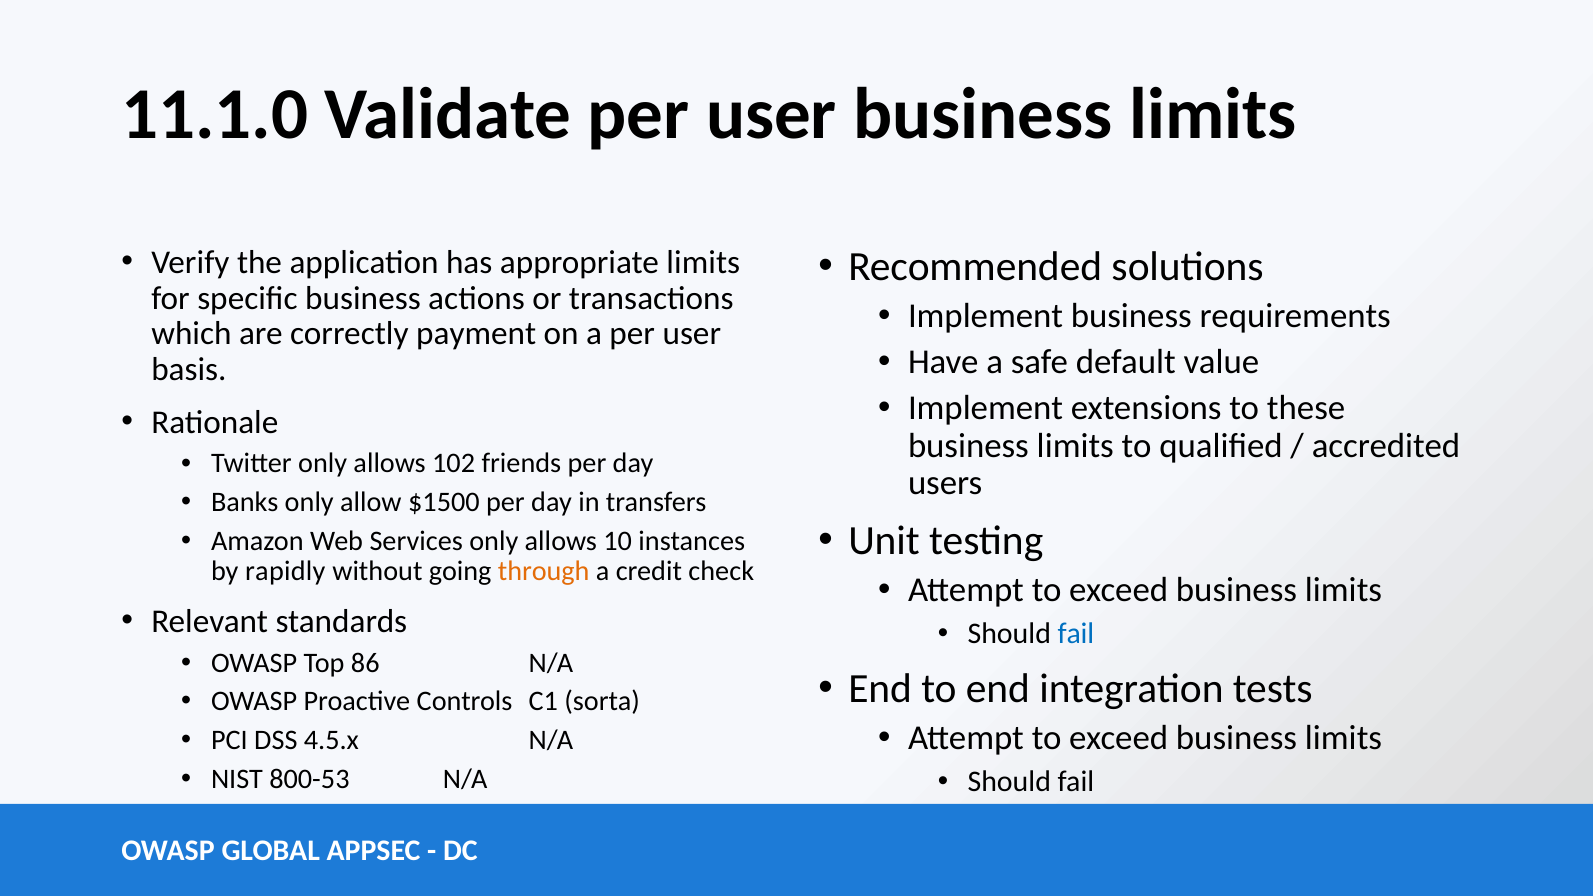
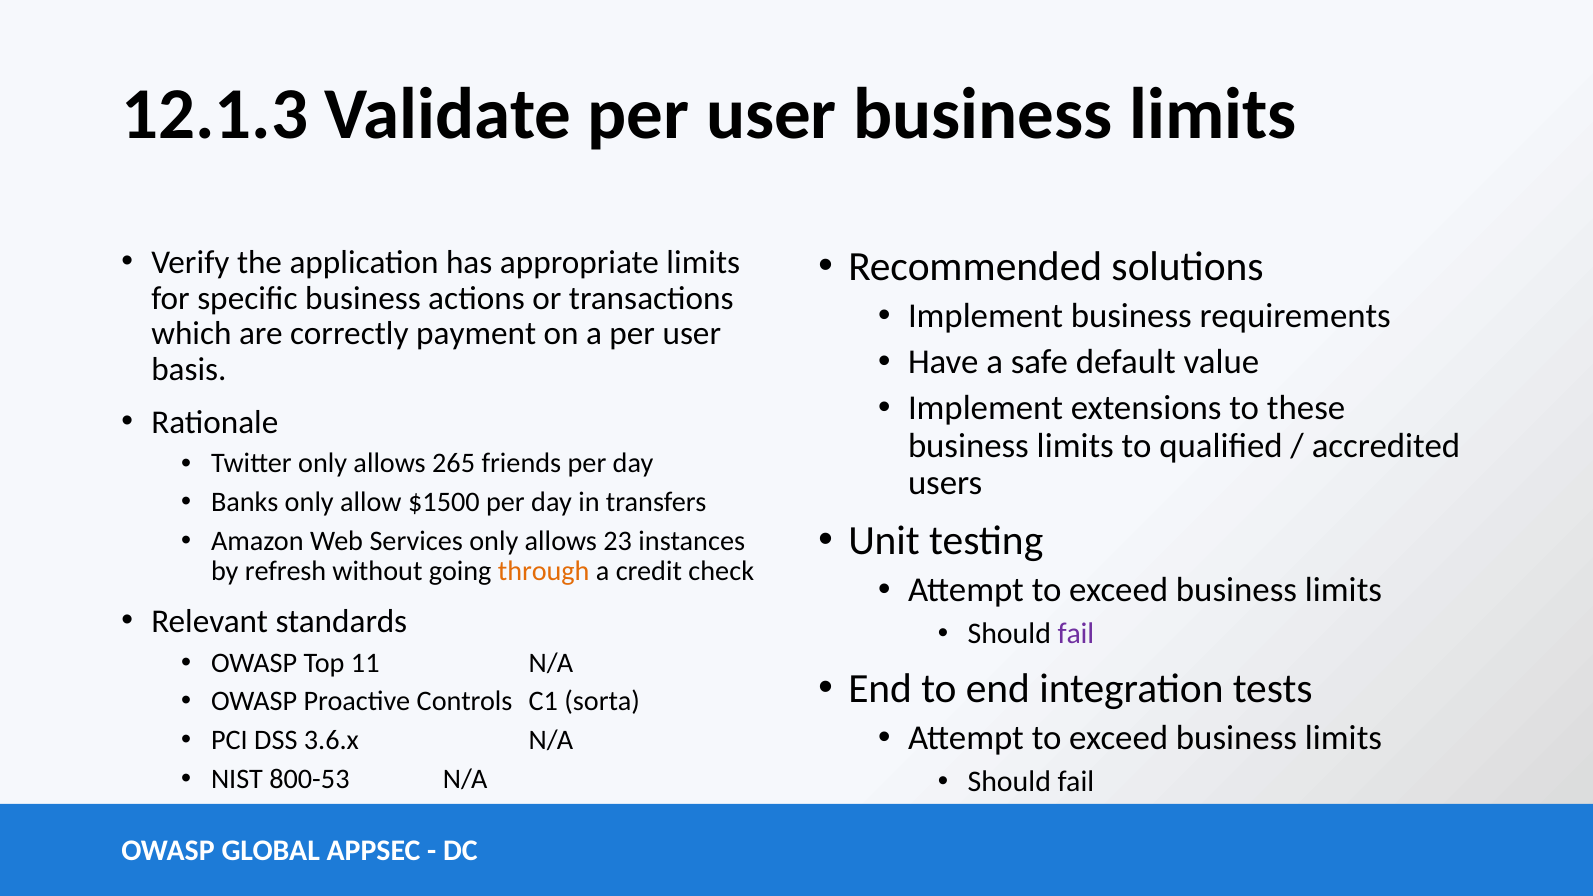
11.1.0: 11.1.0 -> 12.1.3
102: 102 -> 265
10: 10 -> 23
rapidly: rapidly -> refresh
fail at (1076, 634) colour: blue -> purple
86: 86 -> 11
4.5.x: 4.5.x -> 3.6.x
